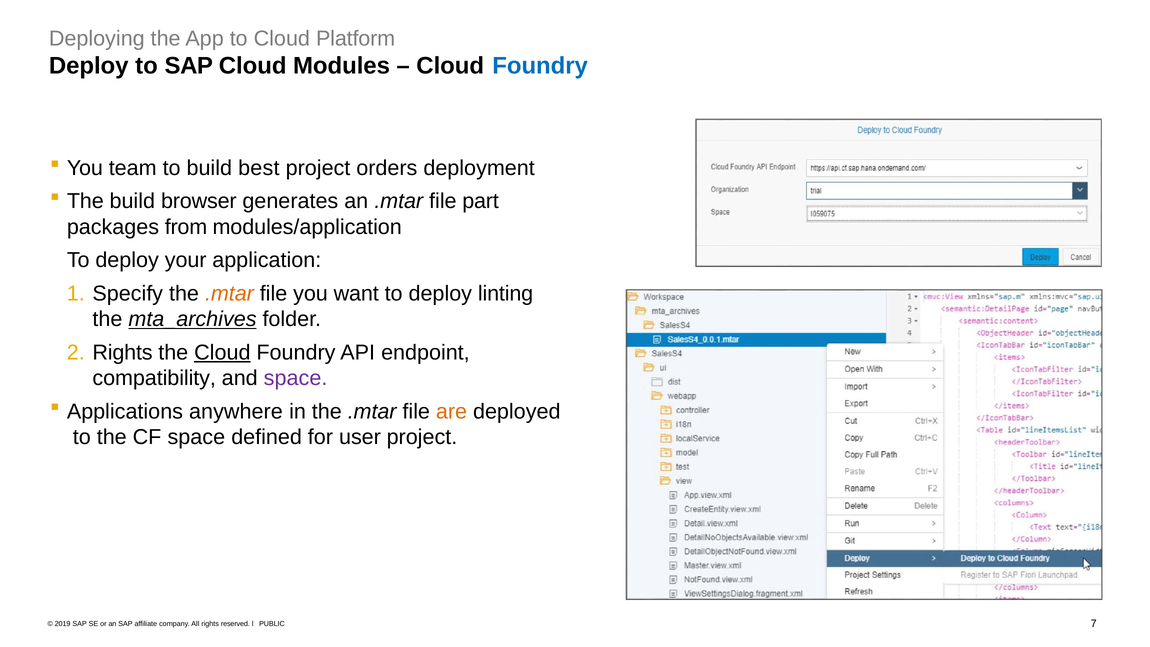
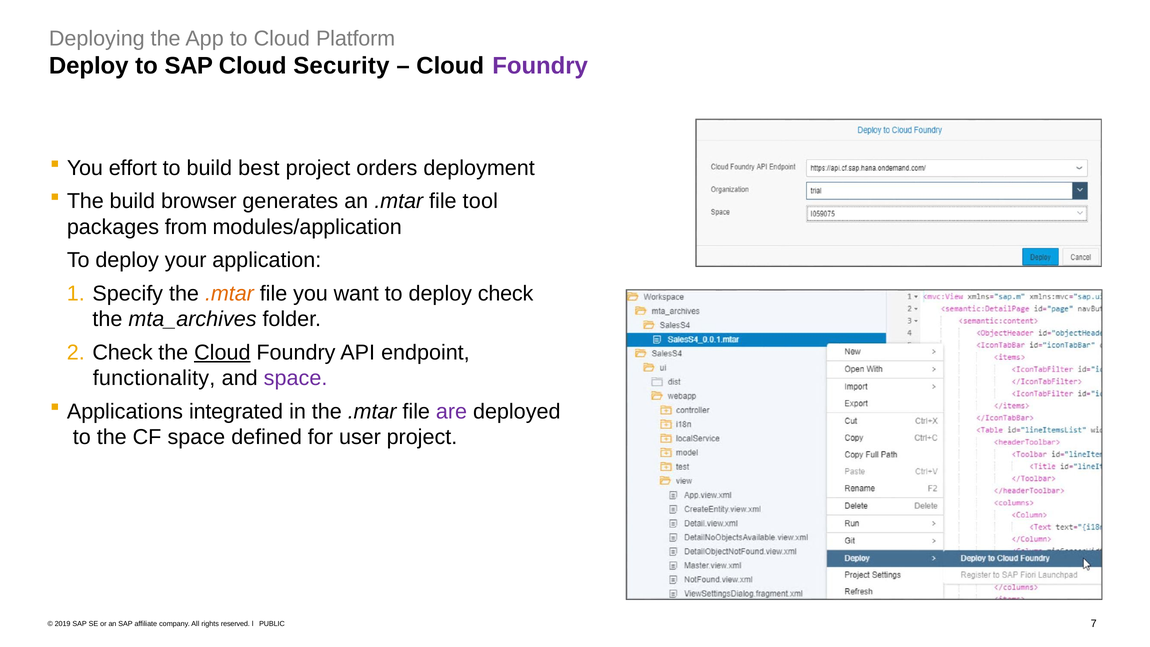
Modules: Modules -> Security
Foundry at (540, 66) colour: blue -> purple
team: team -> effort
part: part -> tool
deploy linting: linting -> check
mta_archives underline: present -> none
Rights at (123, 352): Rights -> Check
compatibility: compatibility -> functionality
anywhere: anywhere -> integrated
are colour: orange -> purple
